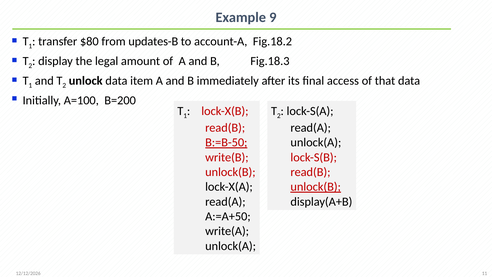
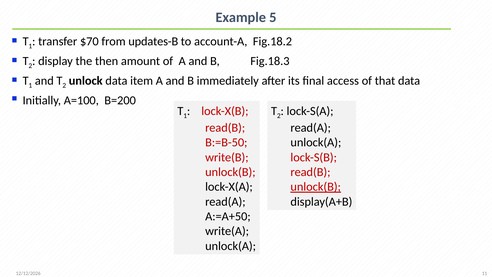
9: 9 -> 5
$80: $80 -> $70
legal: legal -> then
B:=B-50 underline: present -> none
